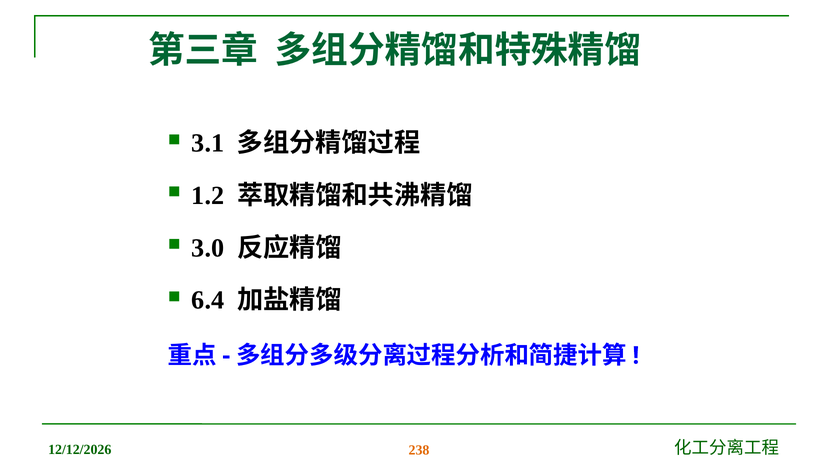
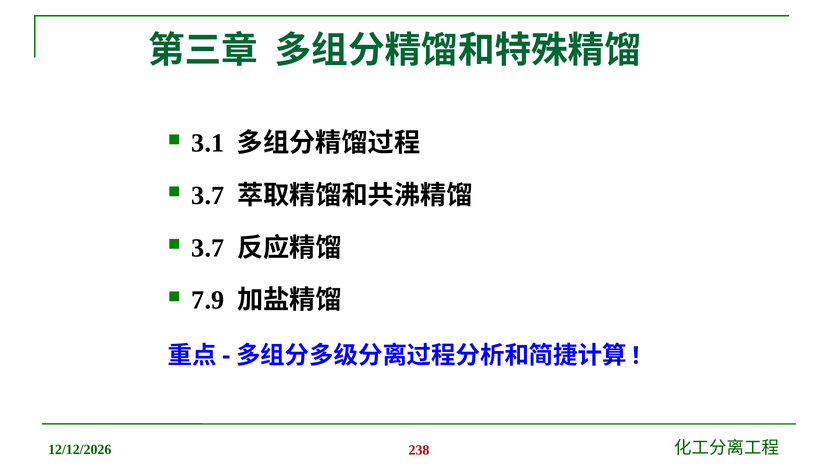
1.2 at (208, 196): 1.2 -> 3.7
3.0 at (208, 248): 3.0 -> 3.7
6.4: 6.4 -> 7.9
238 colour: orange -> red
